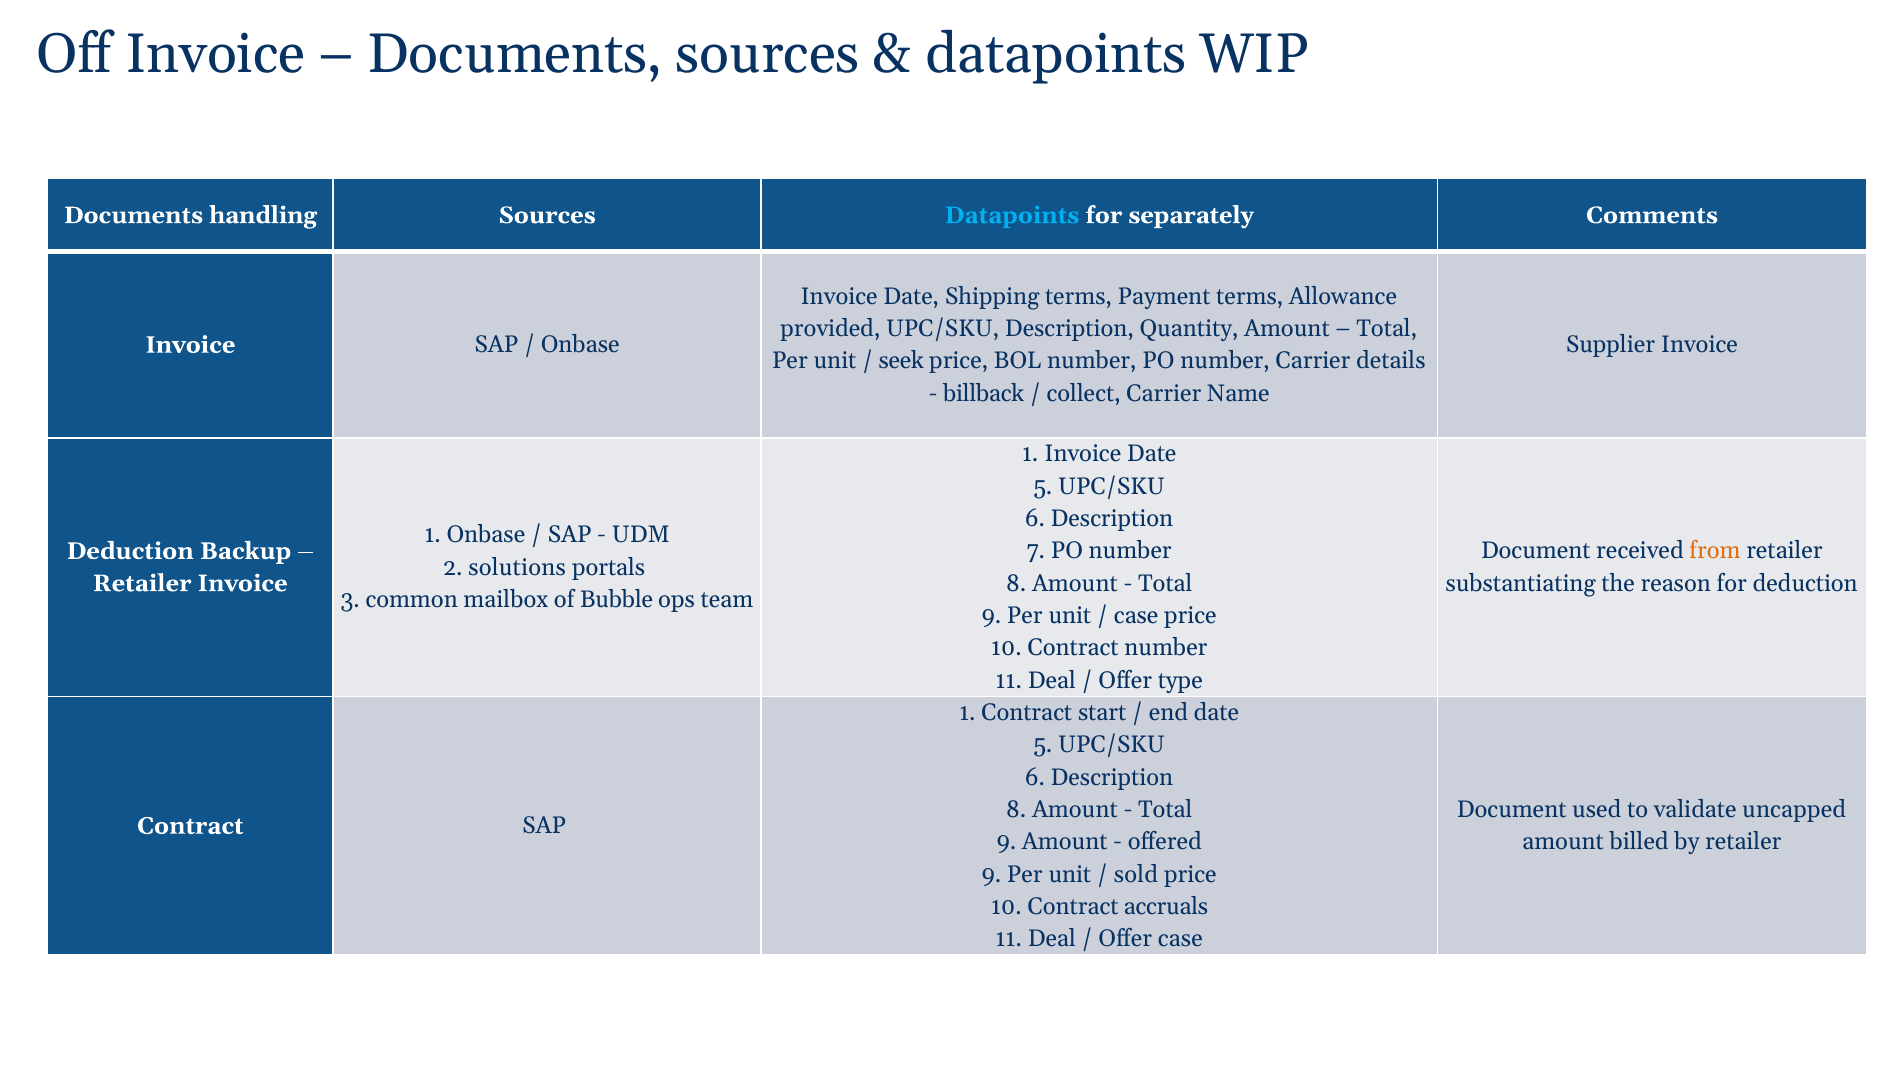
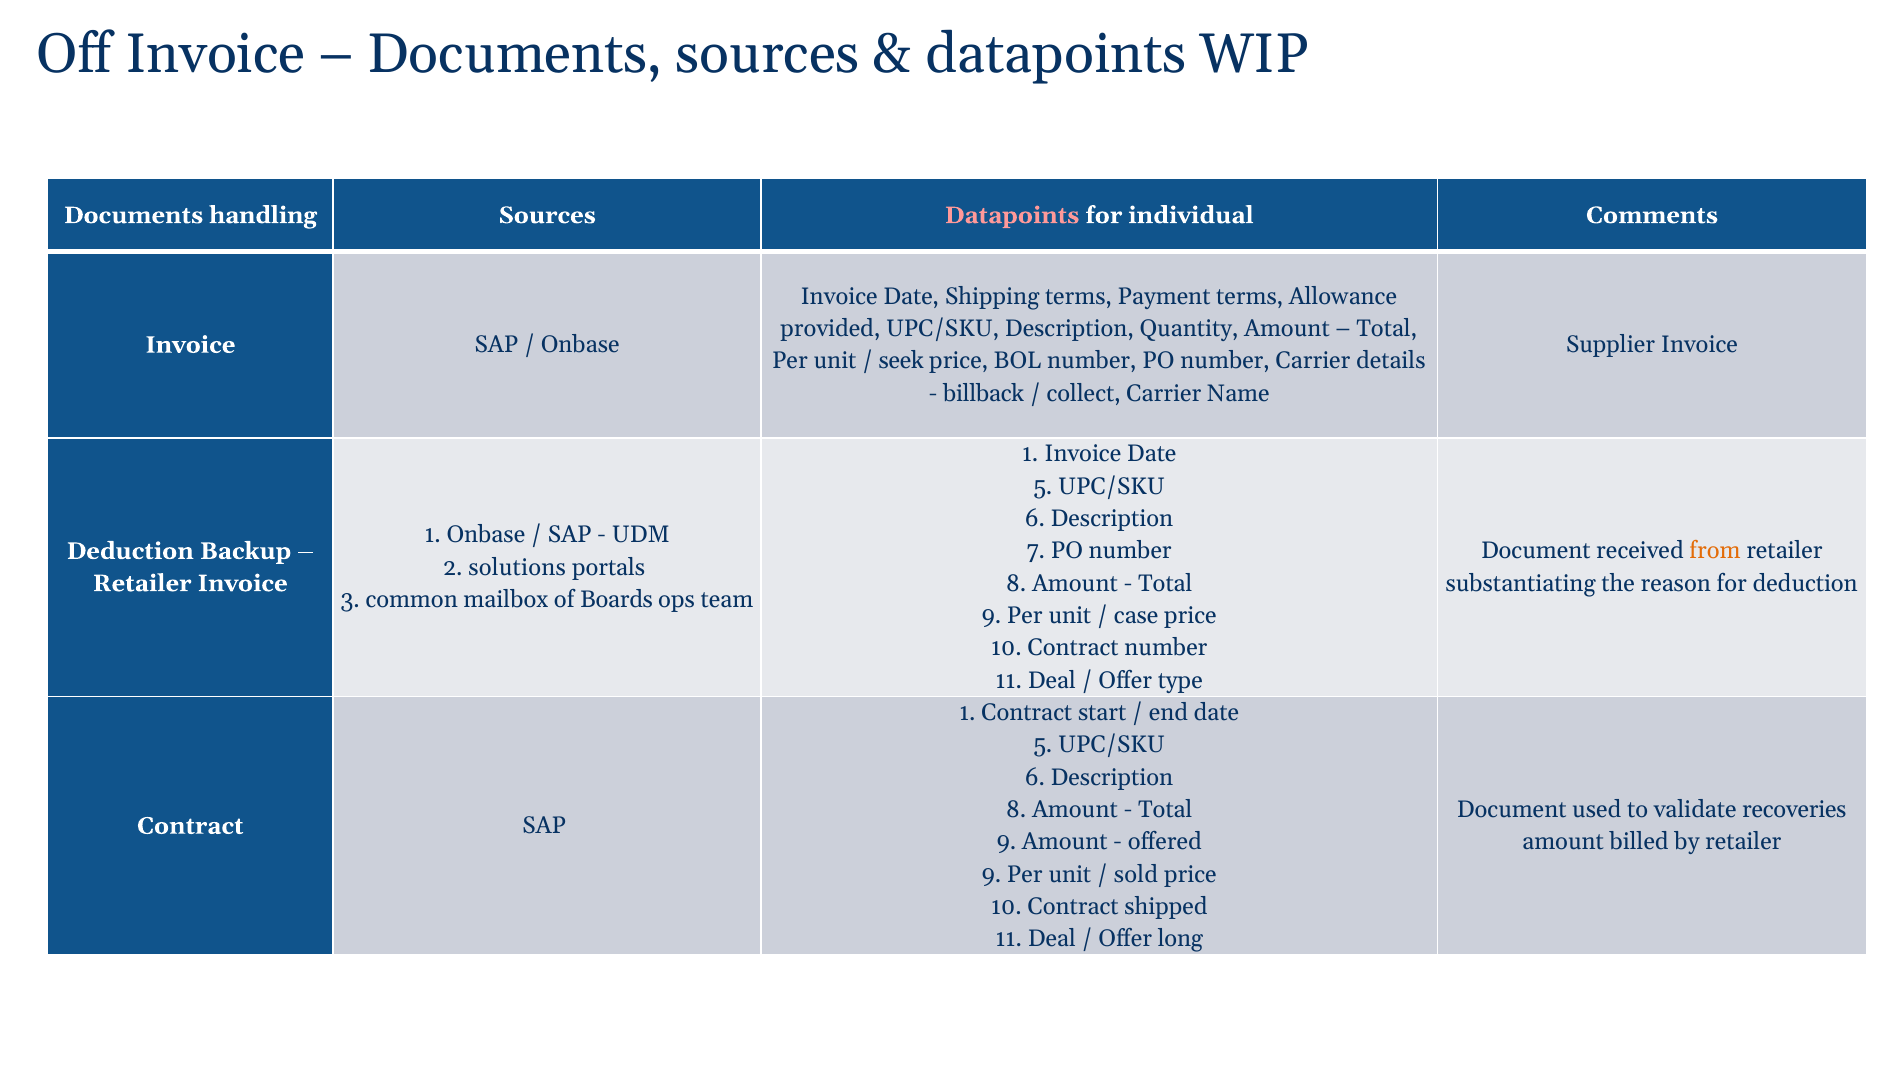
Datapoints at (1012, 215) colour: light blue -> pink
separately: separately -> individual
Bubble: Bubble -> Boards
uncapped: uncapped -> recoveries
accruals: accruals -> shipped
Offer case: case -> long
